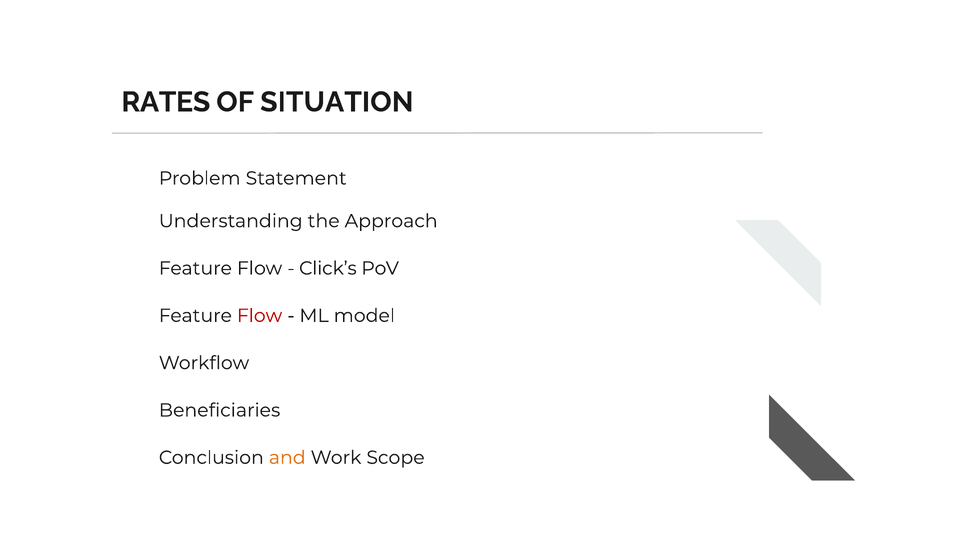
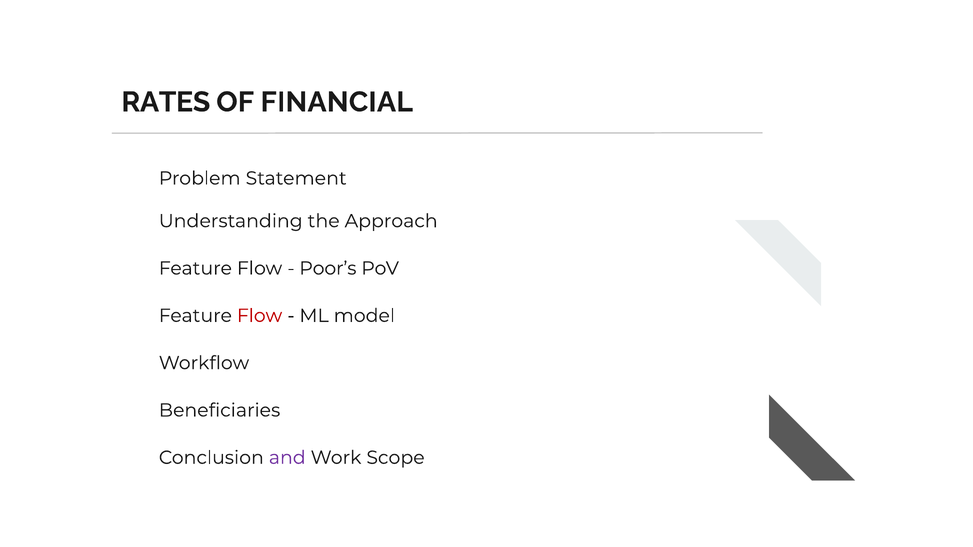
SITUATION: SITUATION -> FINANCIAL
Click’s: Click’s -> Poor’s
and colour: orange -> purple
